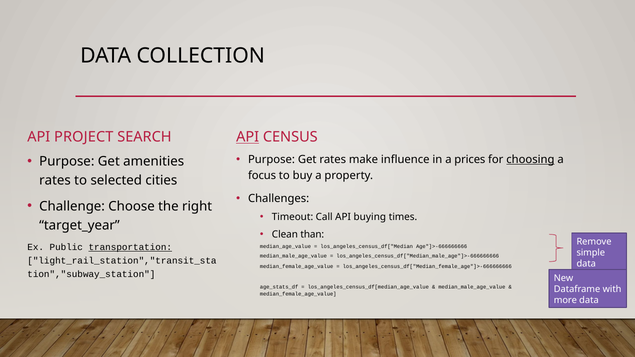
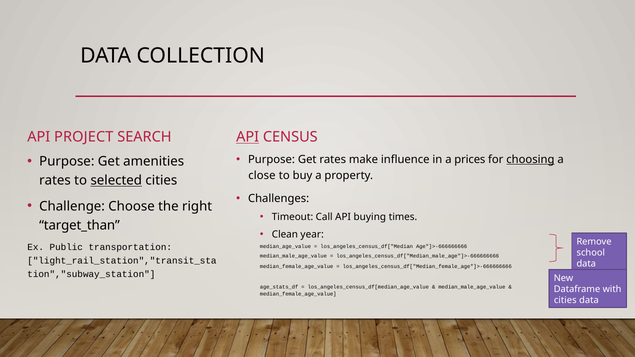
focus: focus -> close
selected underline: none -> present
target_year: target_year -> target_than
than: than -> year
transportation underline: present -> none
simple: simple -> school
more at (565, 300): more -> cities
